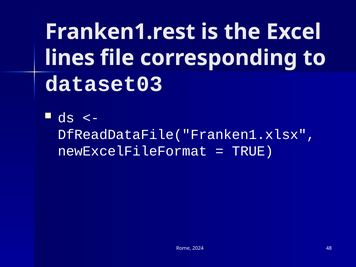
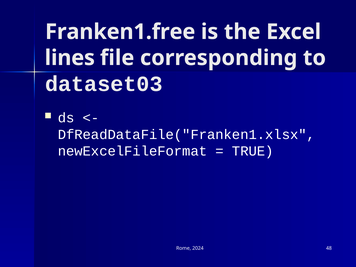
Franken1.rest: Franken1.rest -> Franken1.free
